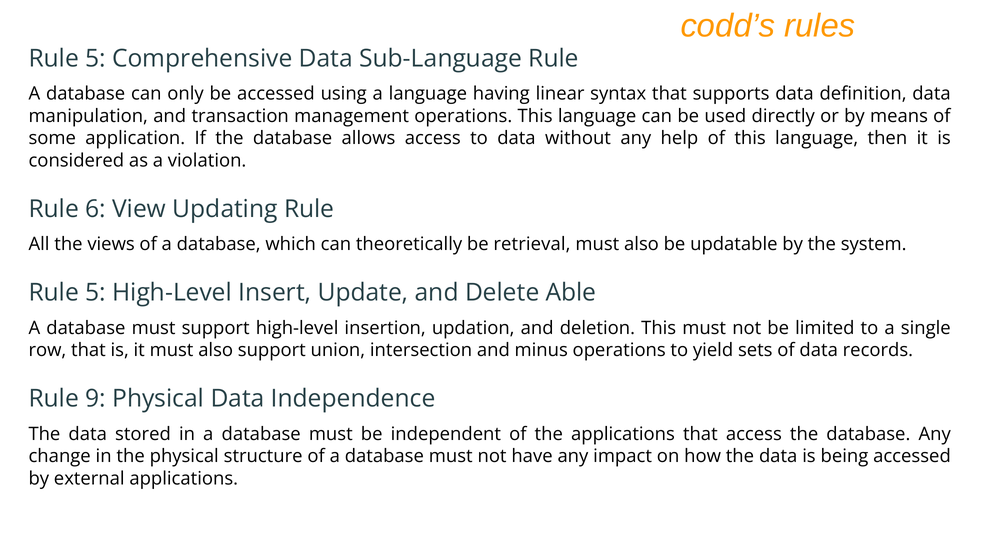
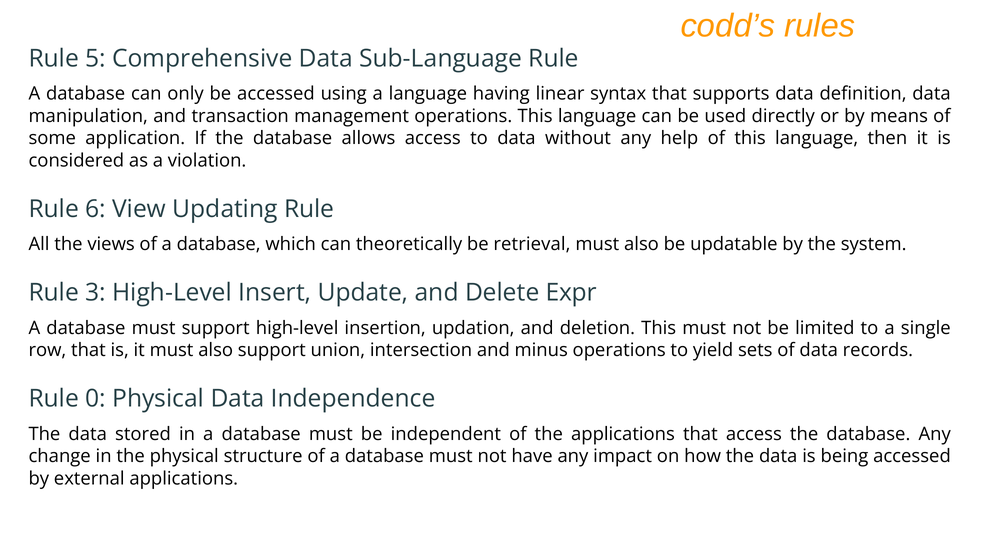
5 at (95, 293): 5 -> 3
Able: Able -> Expr
9: 9 -> 0
